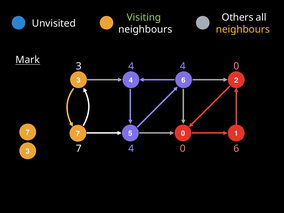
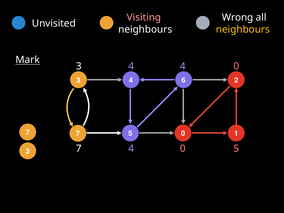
Visiting colour: light green -> pink
Others: Others -> Wrong
0 6: 6 -> 5
